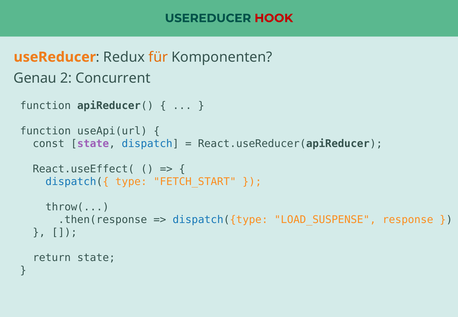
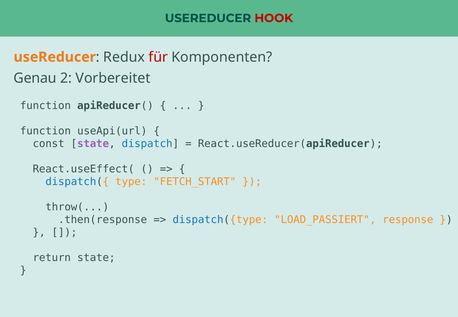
für colour: orange -> red
Concurrent: Concurrent -> Vorbereitet
LOAD_SUSPENSE: LOAD_SUSPENSE -> LOAD_PASSIERT
